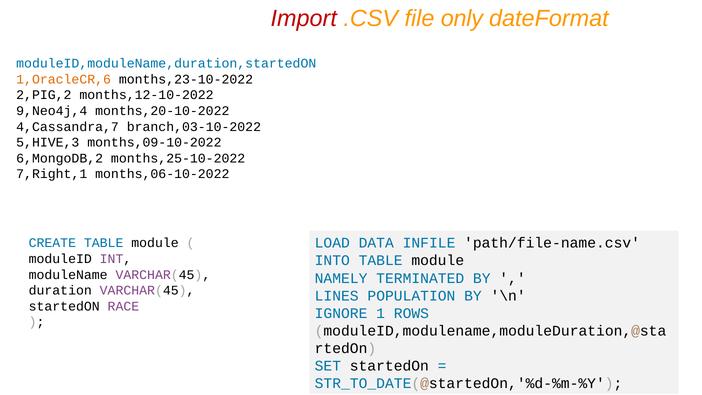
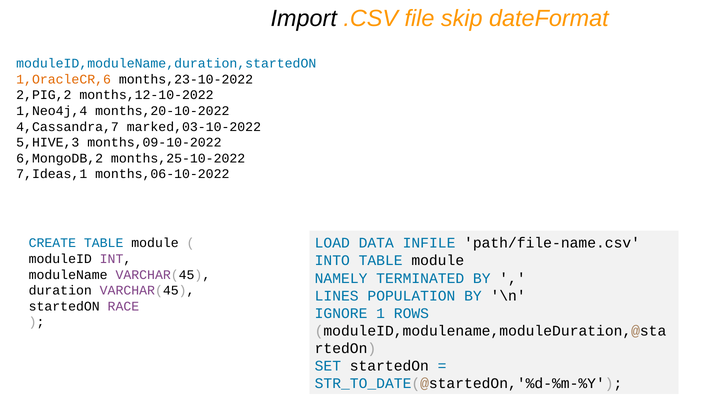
Import colour: red -> black
only: only -> skip
9,Neo4j,4: 9,Neo4j,4 -> 1,Neo4j,4
branch,03-10-2022: branch,03-10-2022 -> marked,03-10-2022
7,Right,1: 7,Right,1 -> 7,Ideas,1
